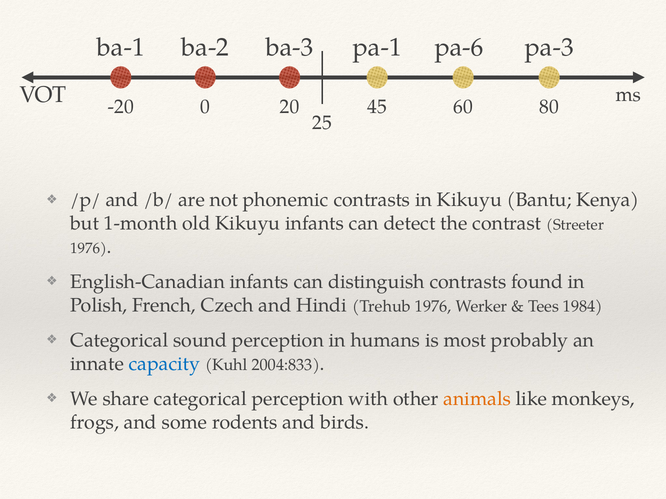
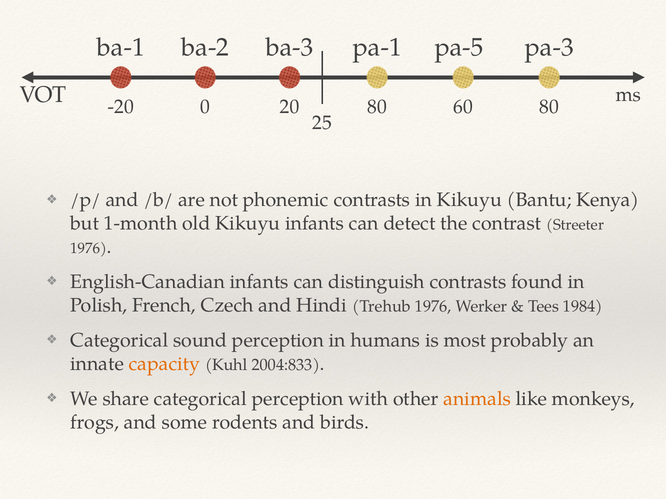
pa-6: pa-6 -> pa-5
20 45: 45 -> 80
capacity colour: blue -> orange
